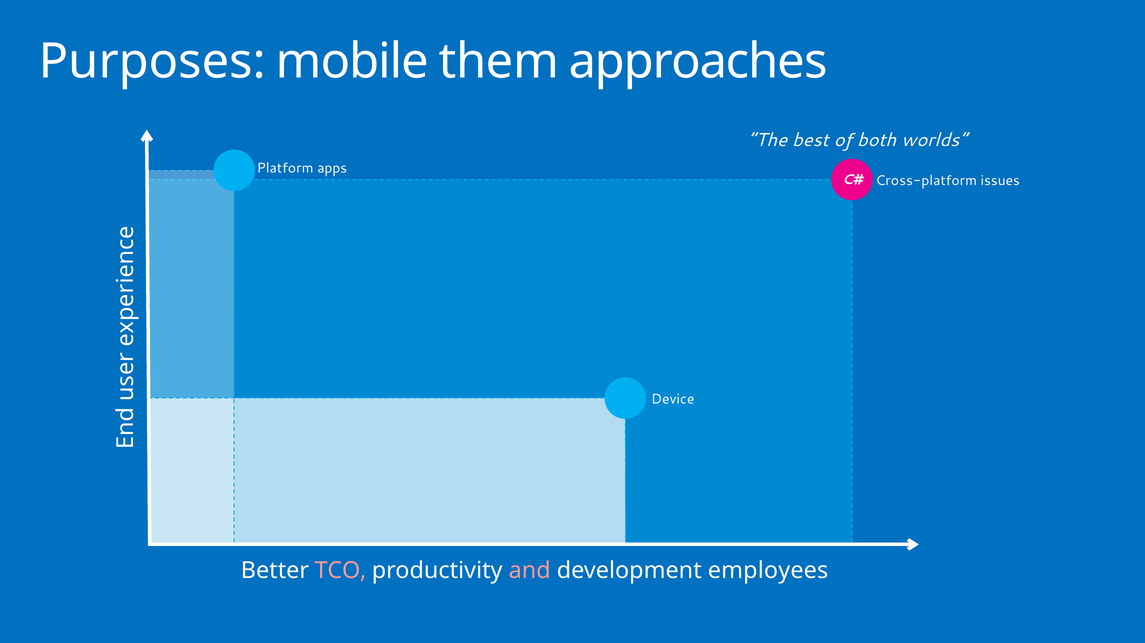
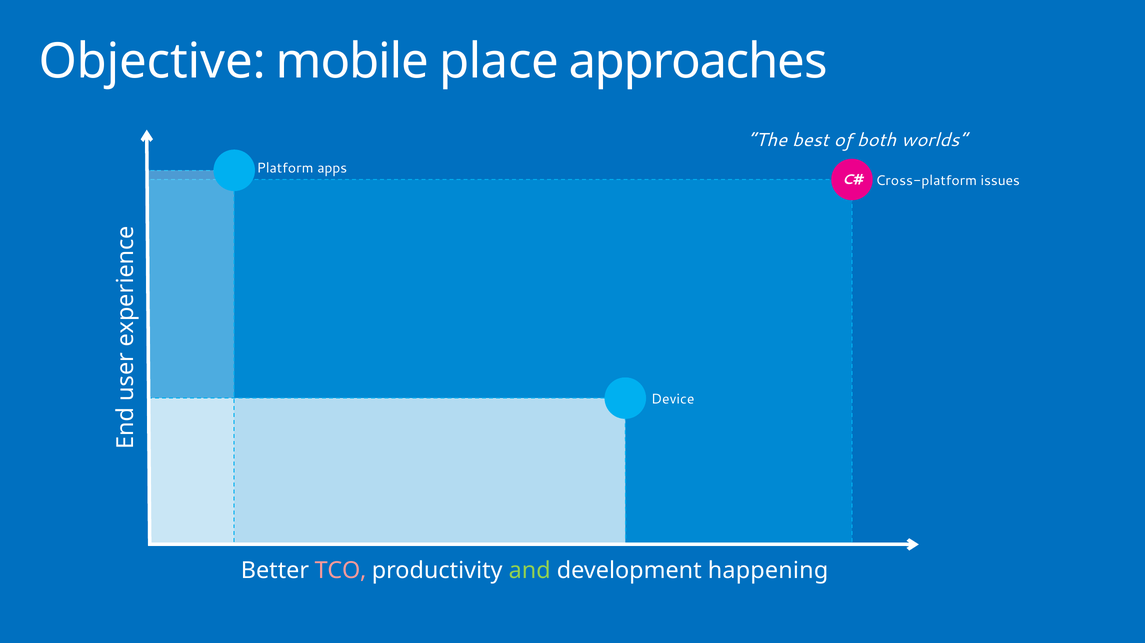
Purposes: Purposes -> Objective
them: them -> place
and colour: pink -> light green
employees: employees -> happening
